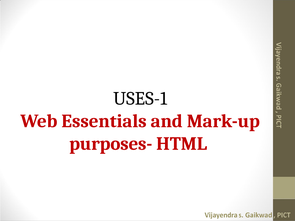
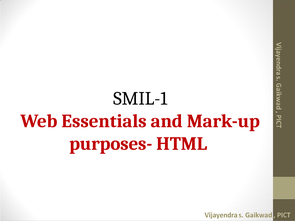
USES-1: USES-1 -> SMIL-1
